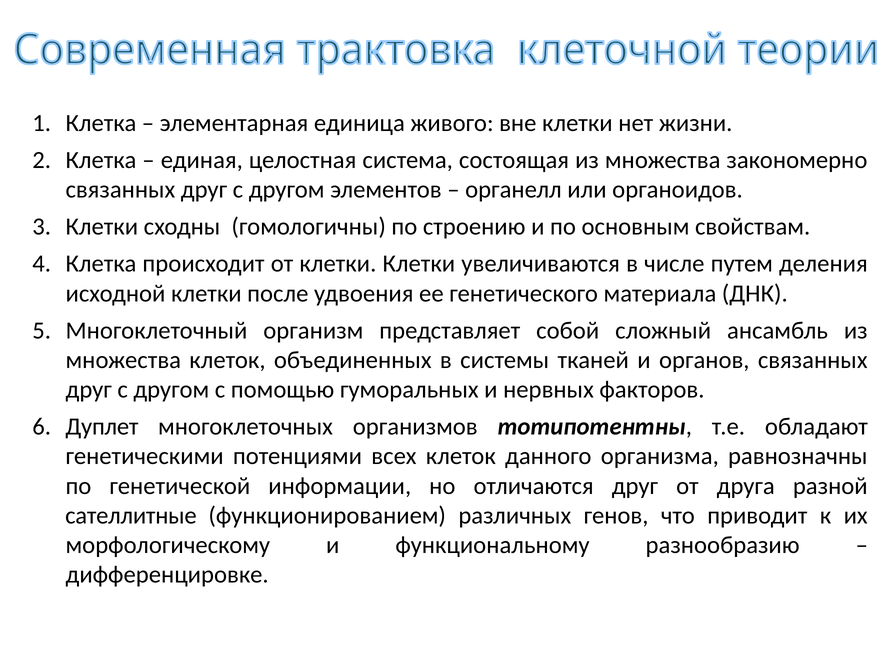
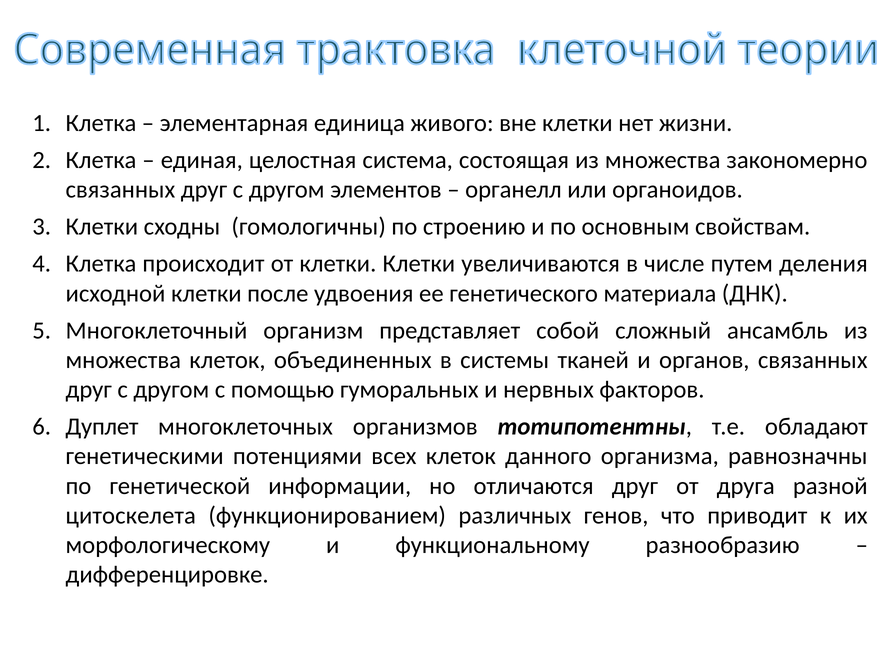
сателлитные: сателлитные -> цитоскелета
